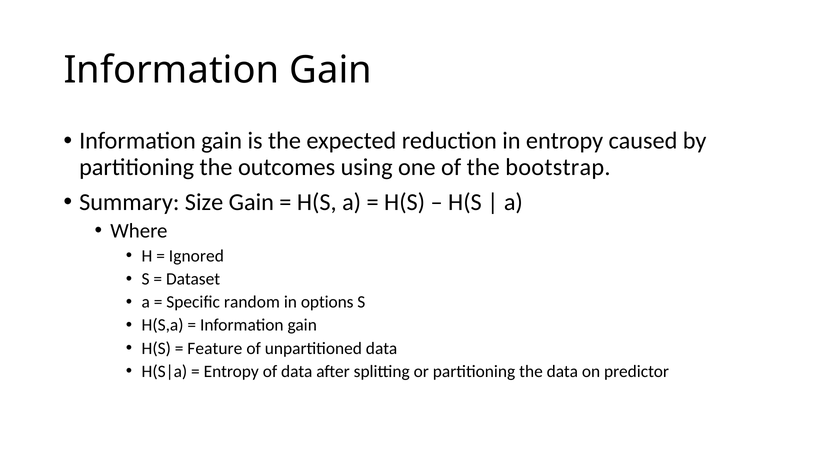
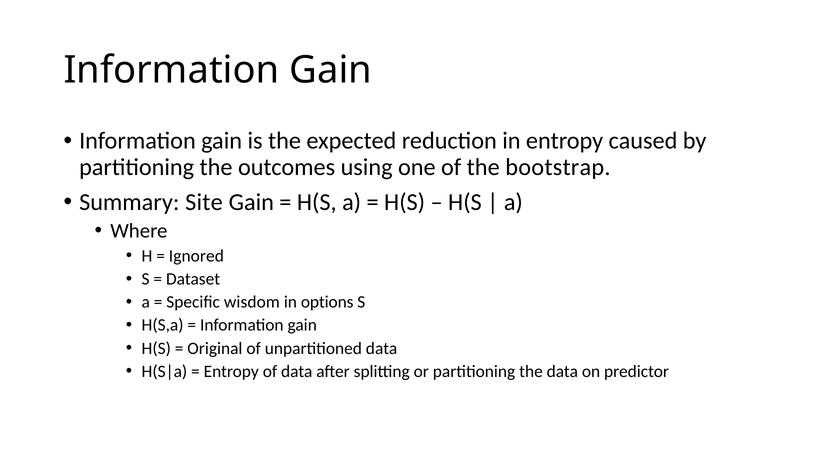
Size: Size -> Site
random: random -> wisdom
Feature: Feature -> Original
